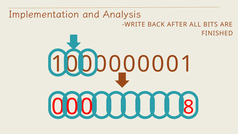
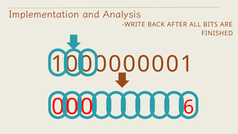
8: 8 -> 6
